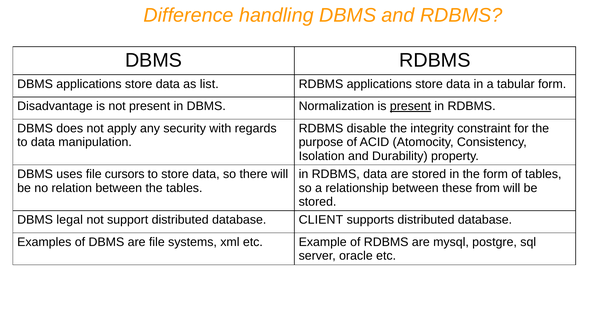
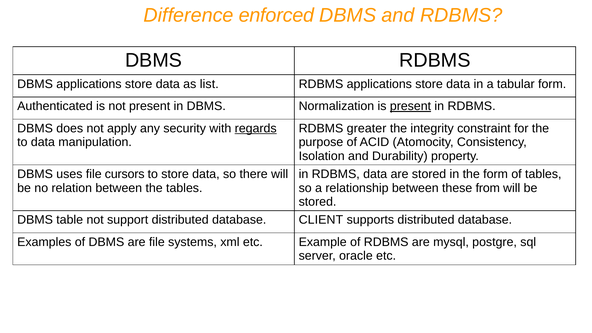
handling: handling -> enforced
Disadvantage: Disadvantage -> Authenticated
regards underline: none -> present
disable: disable -> greater
legal: legal -> table
